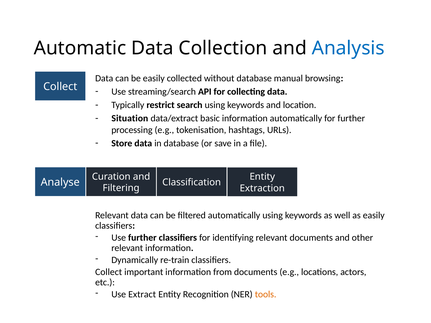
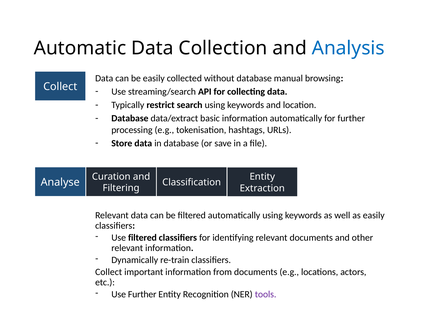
Situation at (130, 119): Situation -> Database
Use further: further -> filtered
Use Extract: Extract -> Further
tools colour: orange -> purple
